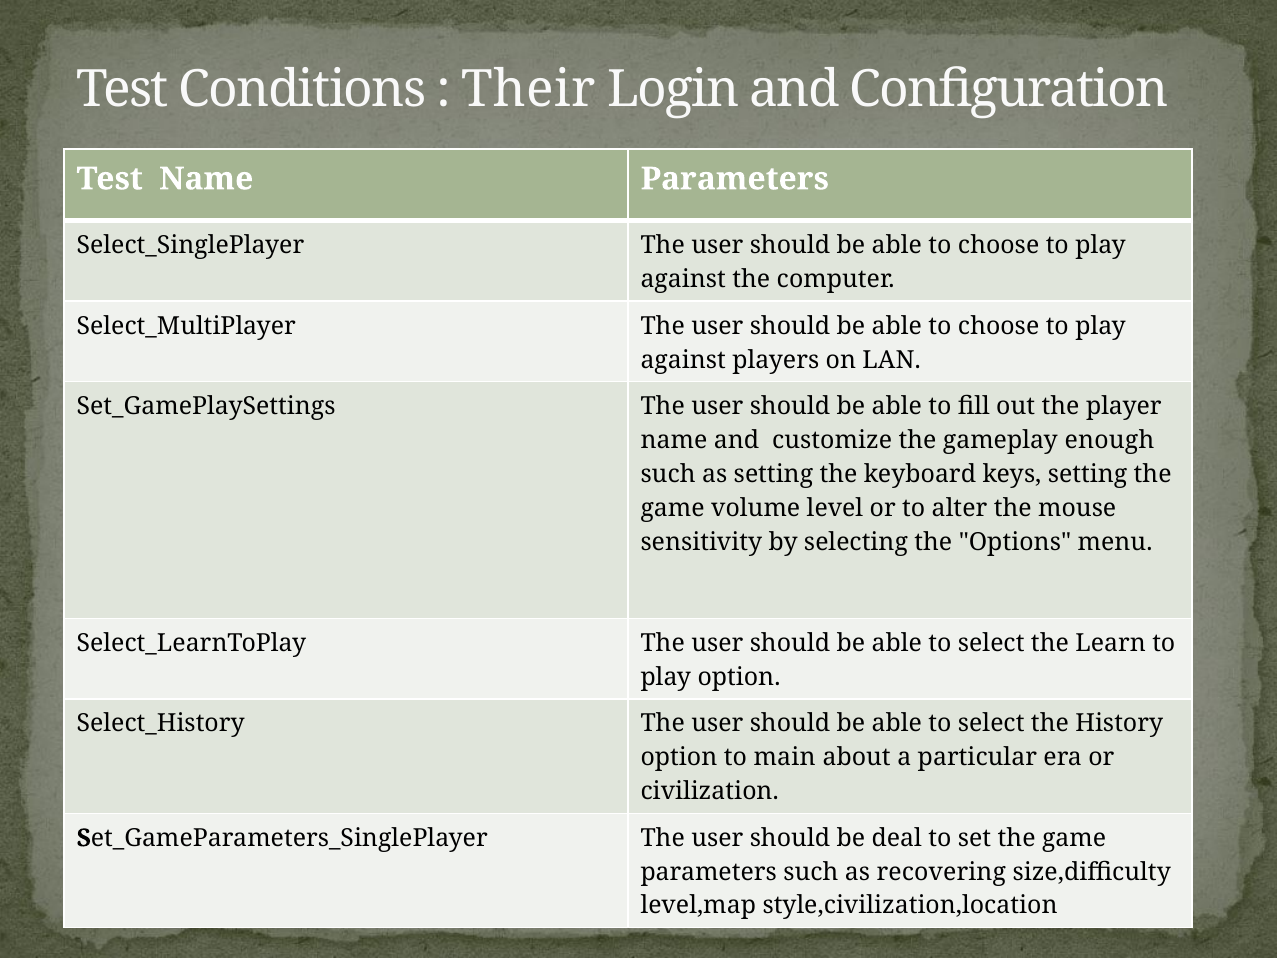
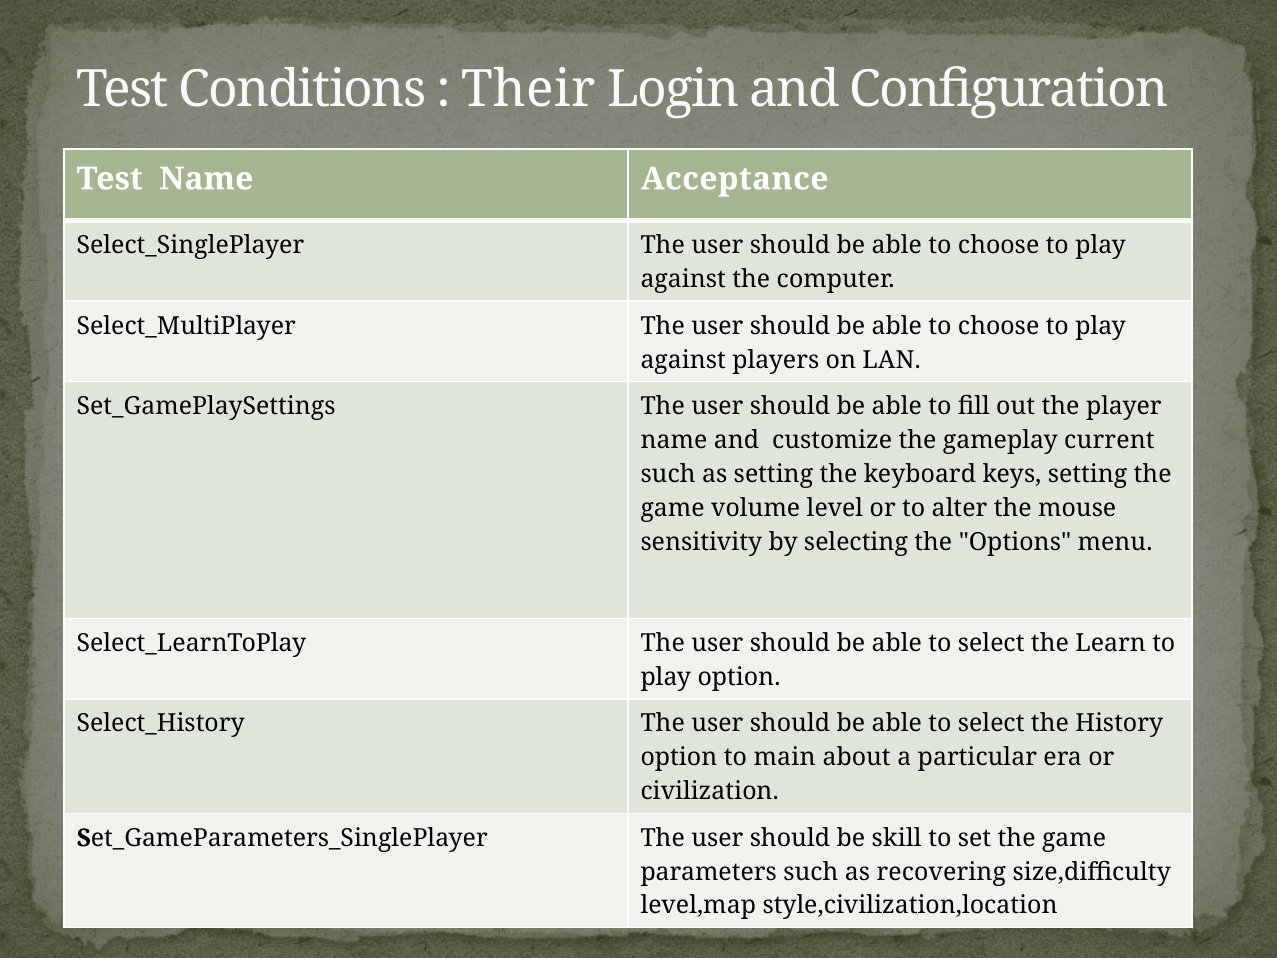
Name Parameters: Parameters -> Acceptance
enough: enough -> current
deal: deal -> skill
